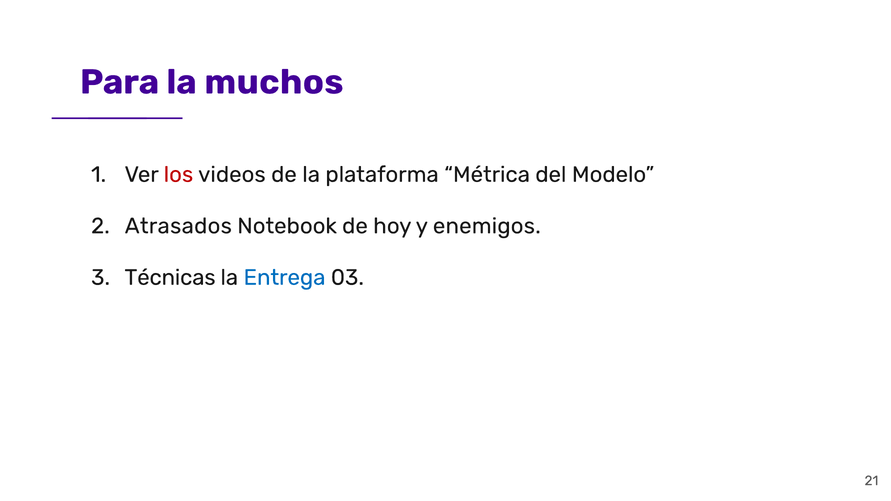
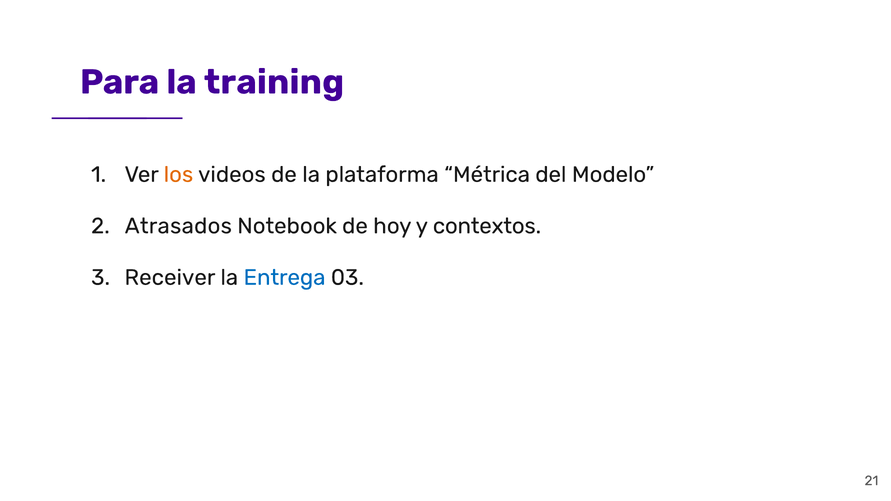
muchos: muchos -> training
los colour: red -> orange
enemigos: enemigos -> contextos
Técnicas: Técnicas -> Receiver
